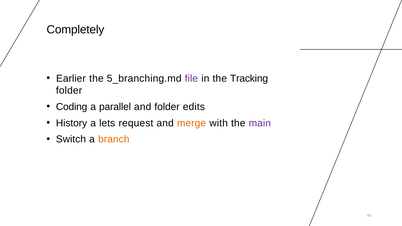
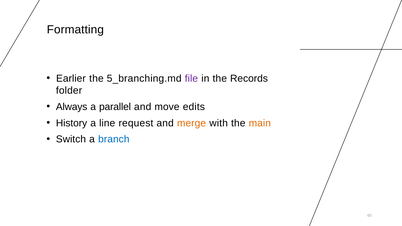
Completely: Completely -> Formatting
Tracking: Tracking -> Records
Coding: Coding -> Always
and folder: folder -> move
lets: lets -> line
main colour: purple -> orange
branch colour: orange -> blue
